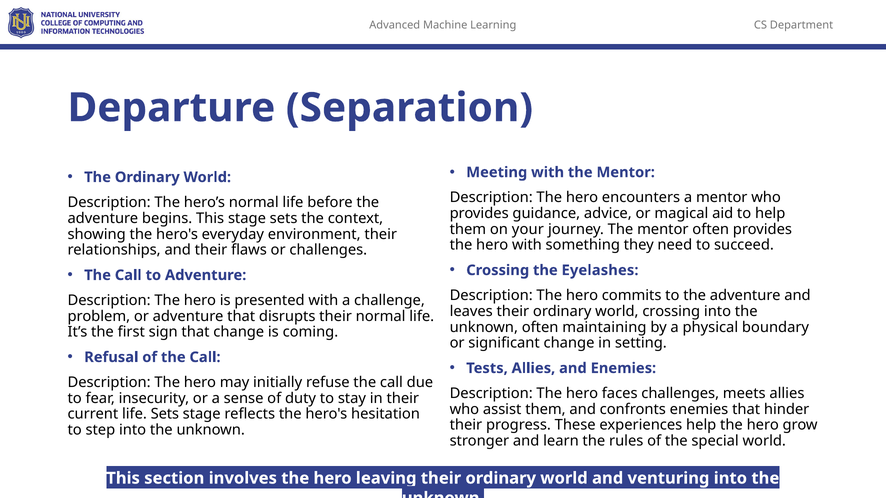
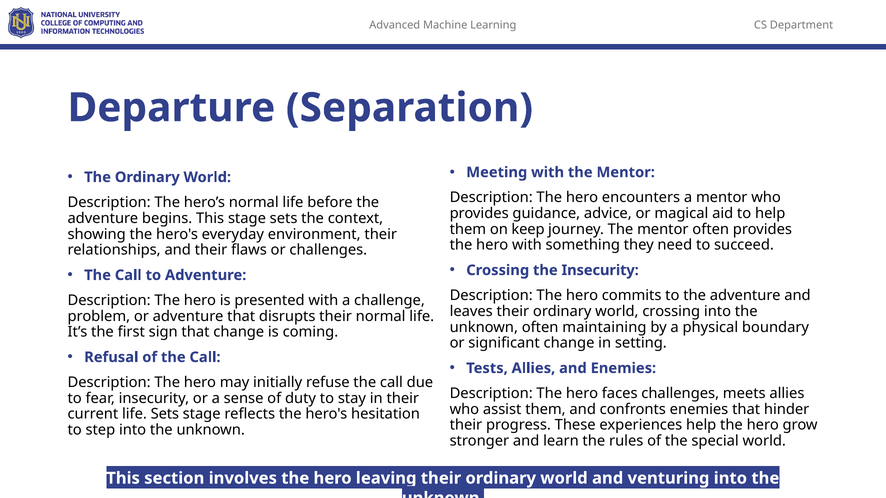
your: your -> keep
the Eyelashes: Eyelashes -> Insecurity
